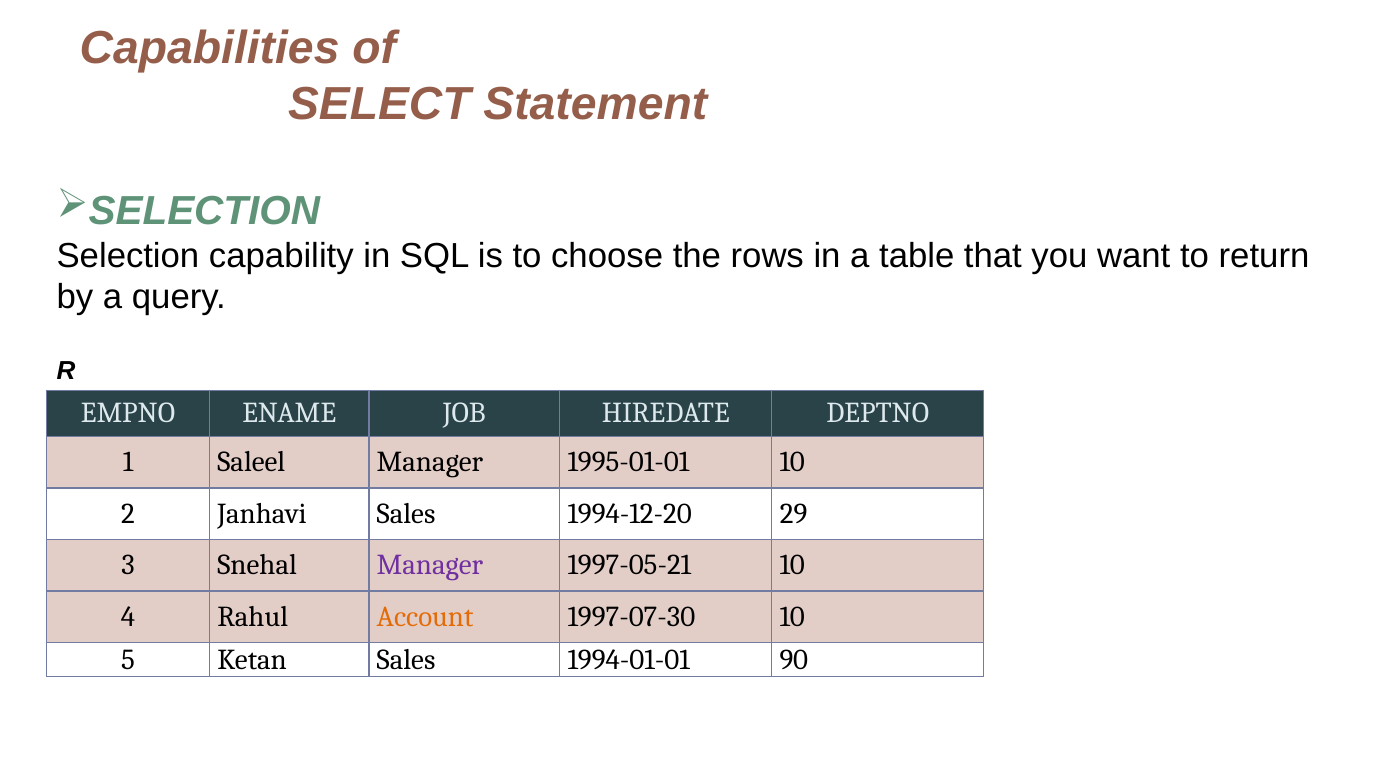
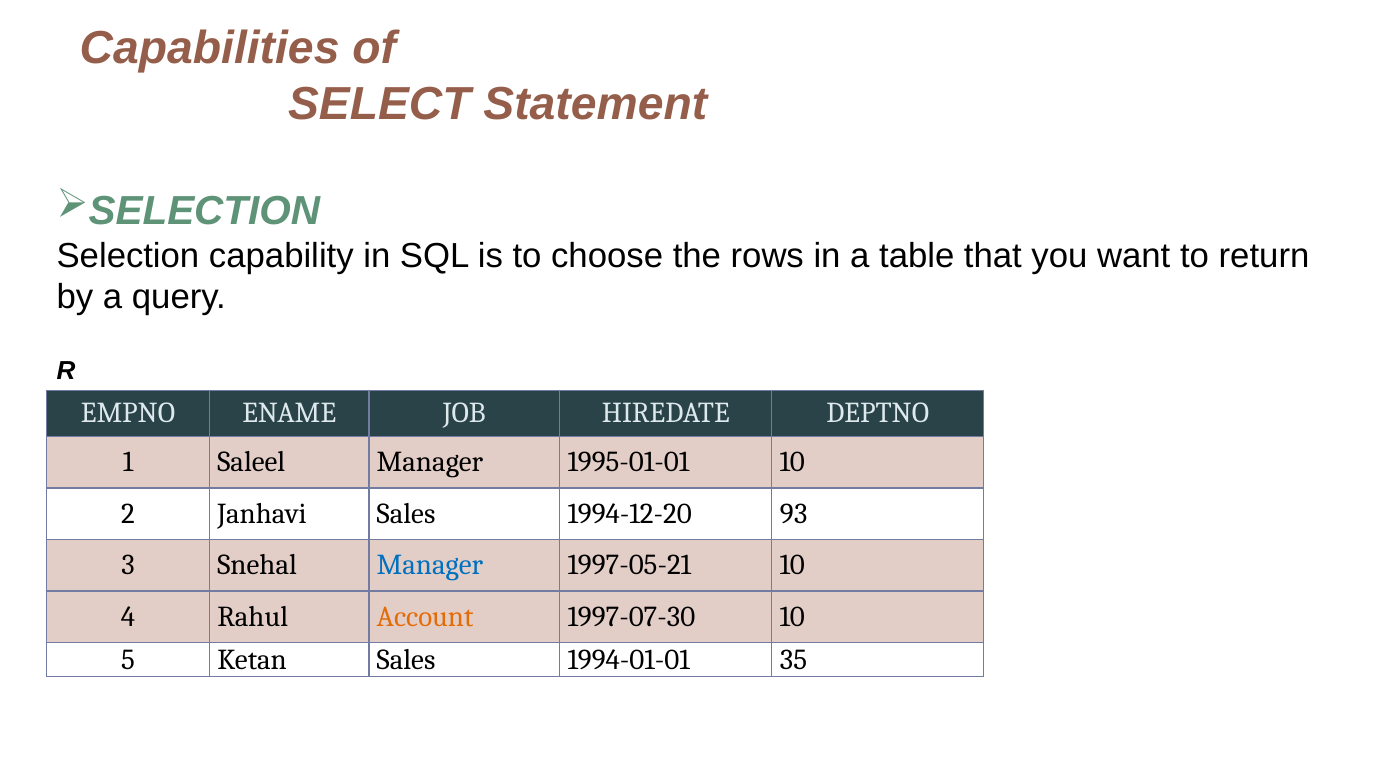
29: 29 -> 93
Manager at (430, 565) colour: purple -> blue
90: 90 -> 35
